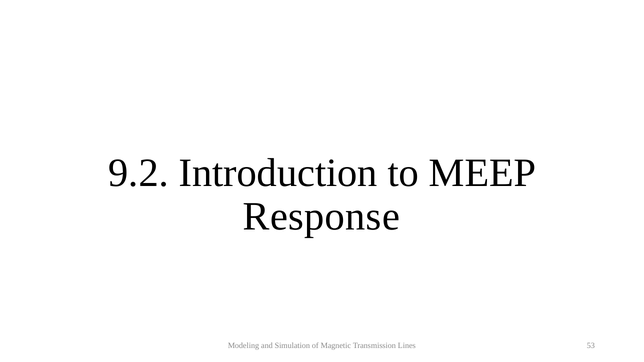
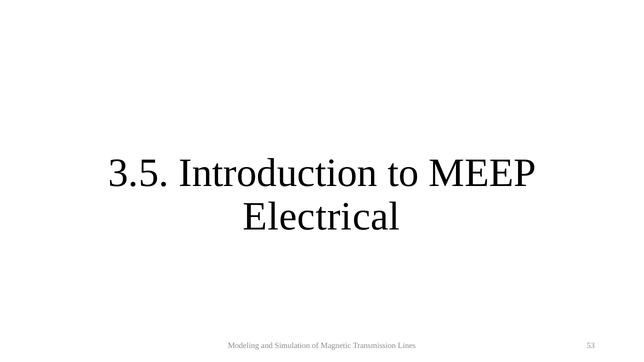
9.2: 9.2 -> 3.5
Response: Response -> Electrical
